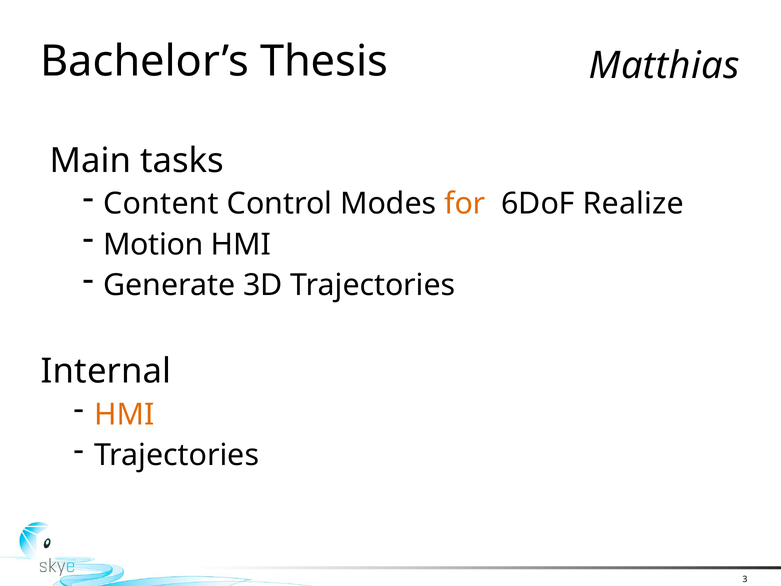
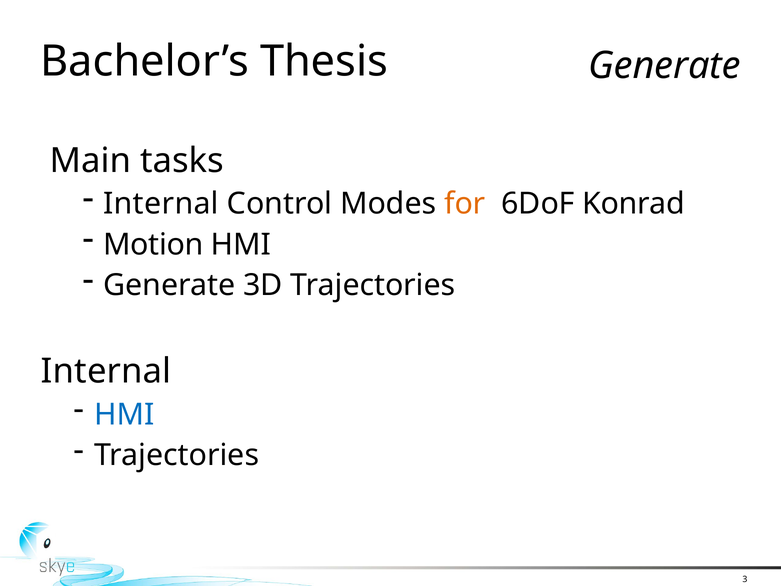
Matthias at (664, 65): Matthias -> Generate
Content at (161, 204): Content -> Internal
Realize: Realize -> Konrad
HMI at (124, 414) colour: orange -> blue
